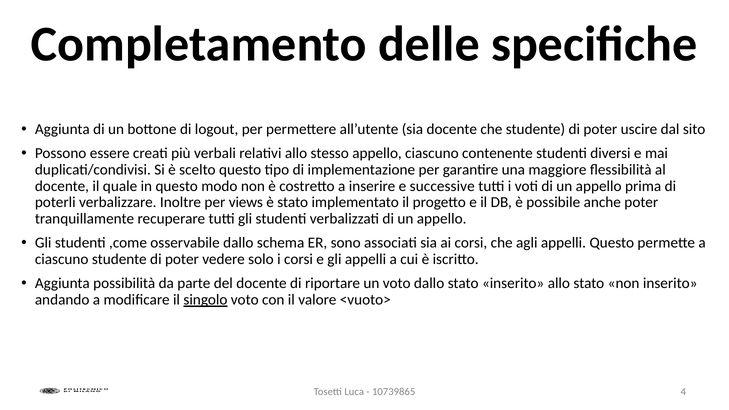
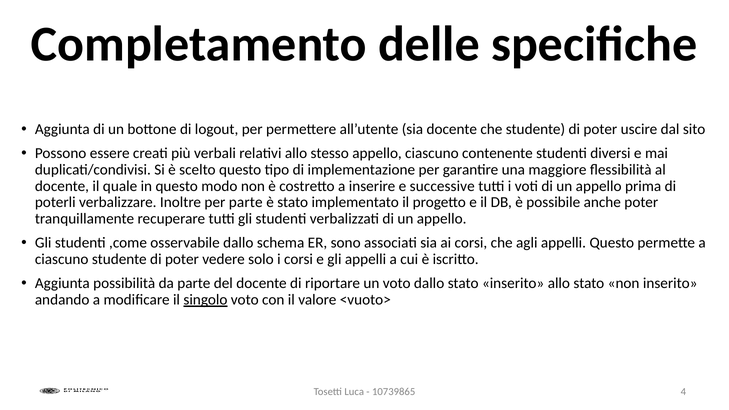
per views: views -> parte
